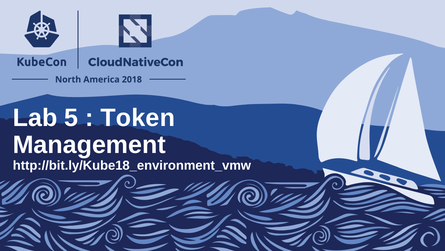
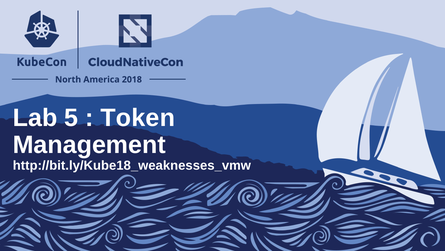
http://bit.ly/Kube18_environment_vmw: http://bit.ly/Kube18_environment_vmw -> http://bit.ly/Kube18_weaknesses_vmw
